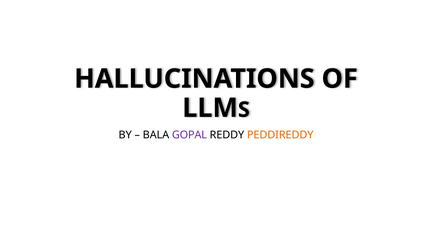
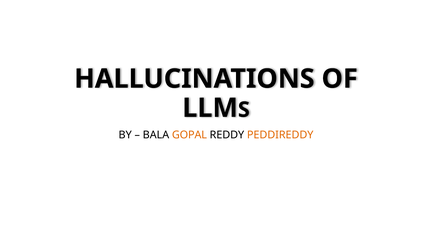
GOPAL colour: purple -> orange
